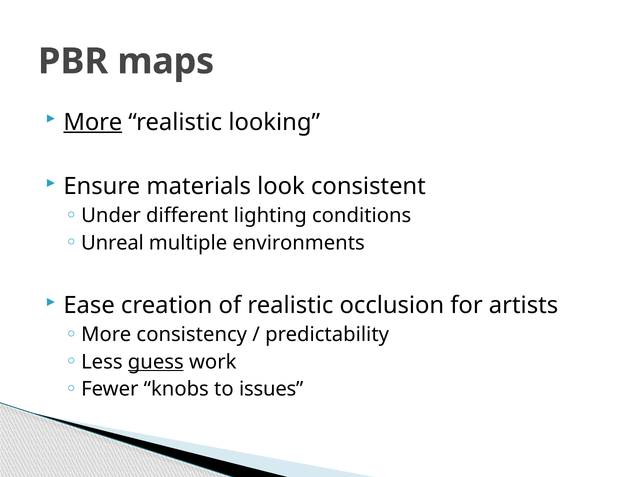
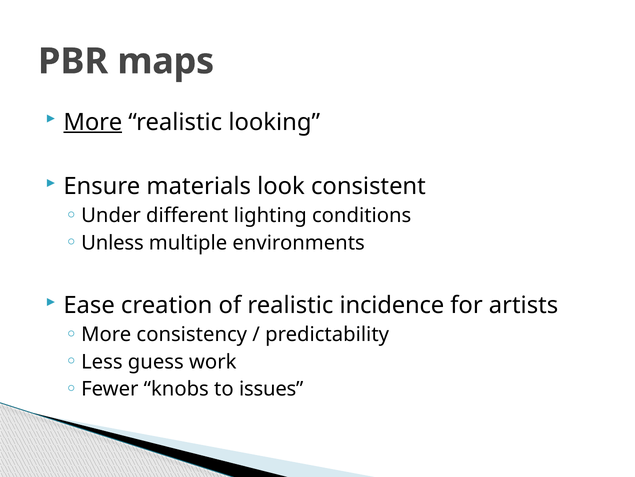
Unreal: Unreal -> Unless
occlusion: occlusion -> incidence
guess underline: present -> none
